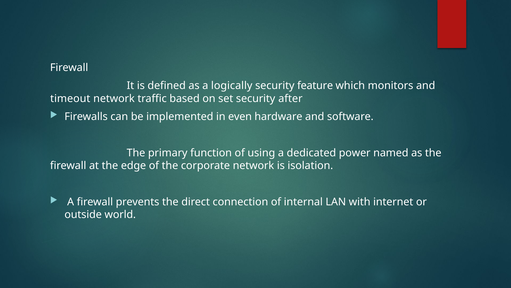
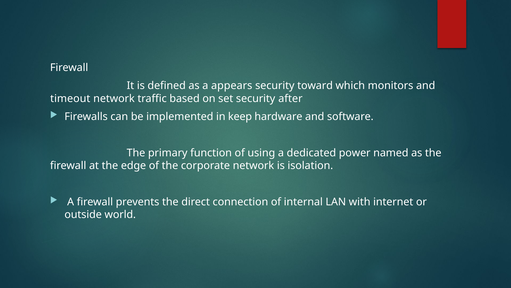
logically: logically -> appears
feature: feature -> toward
even: even -> keep
